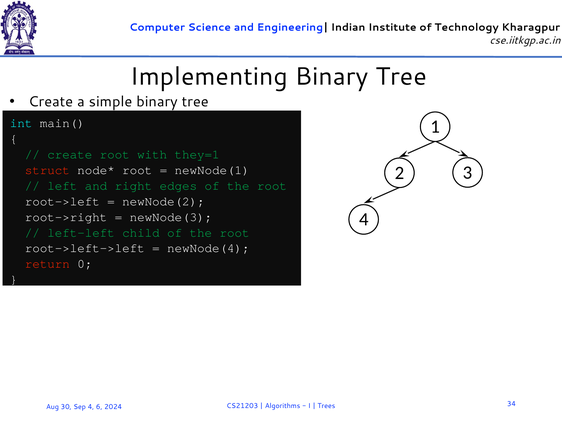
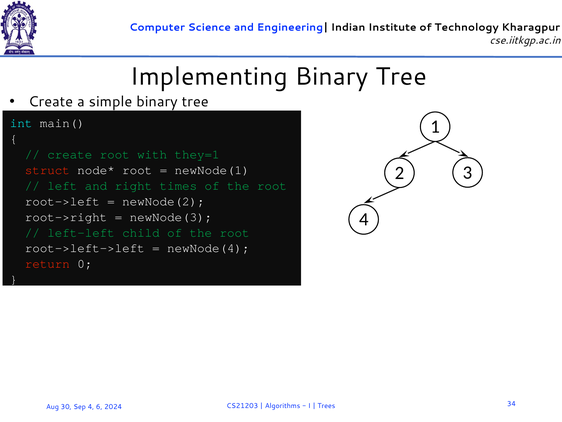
edges: edges -> times
